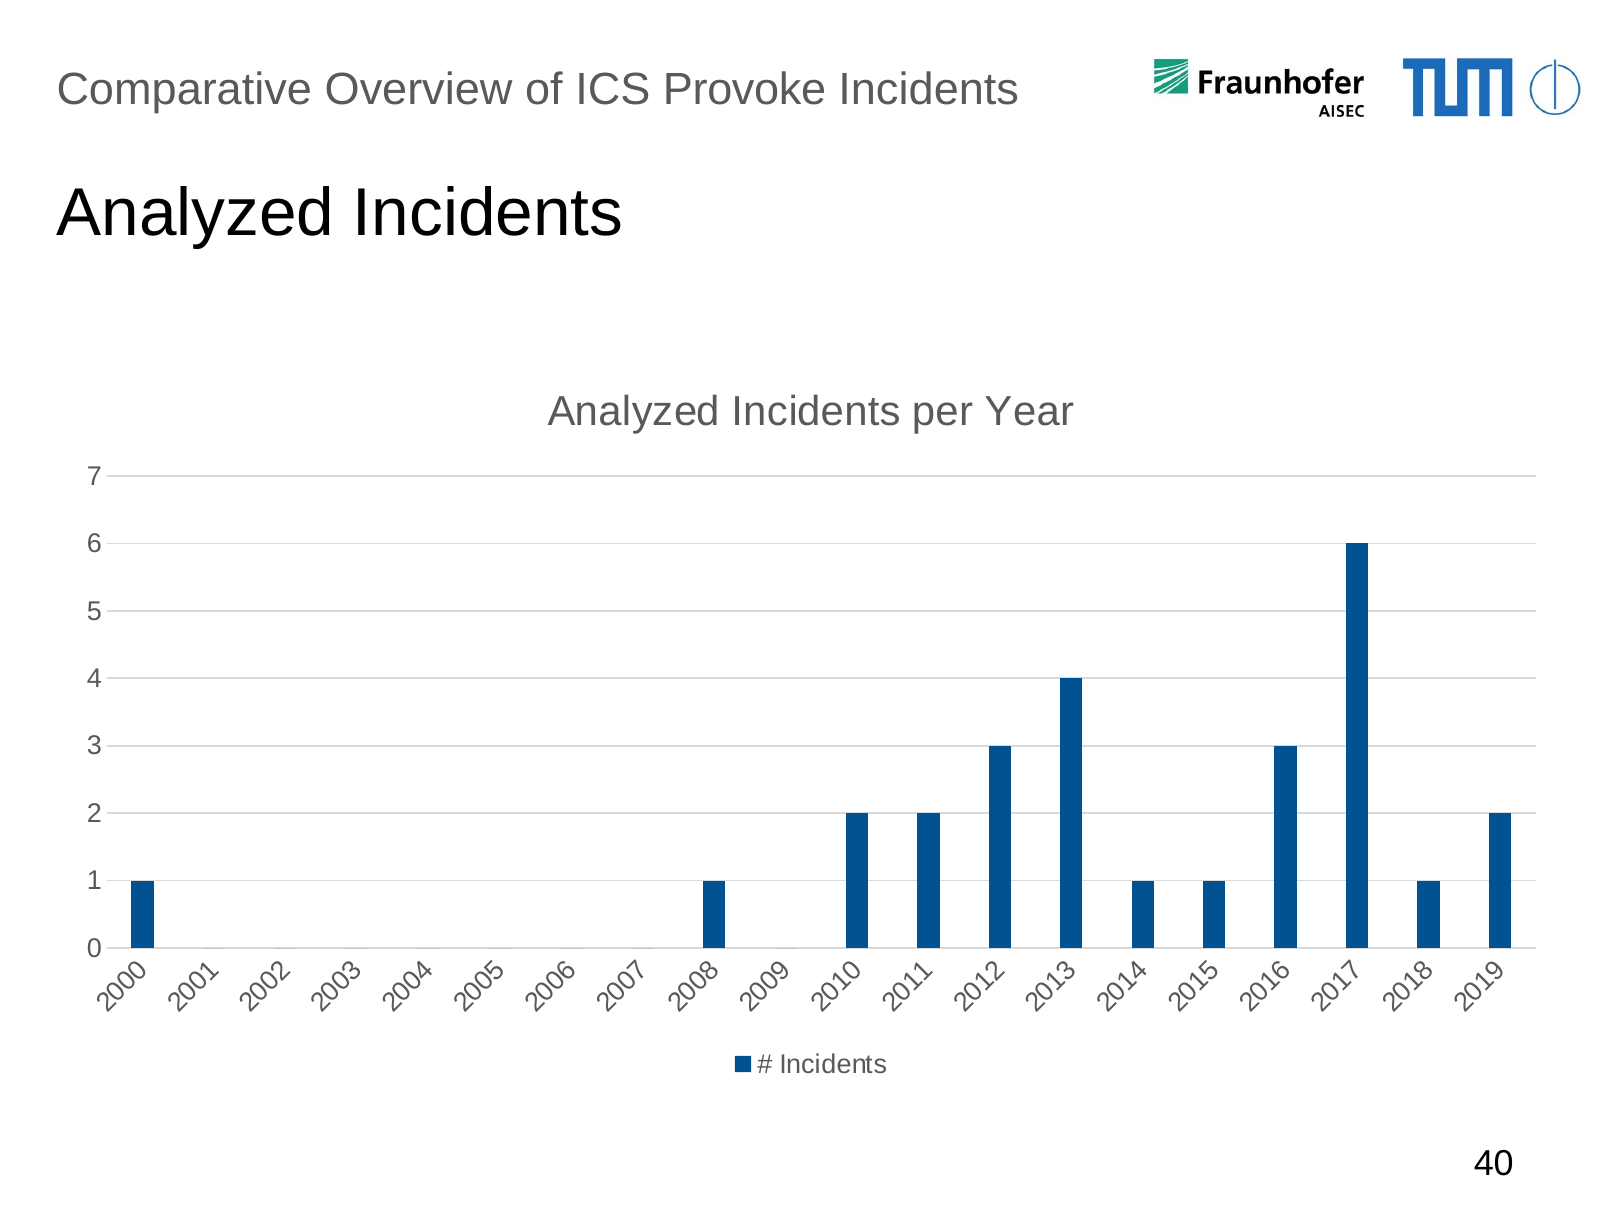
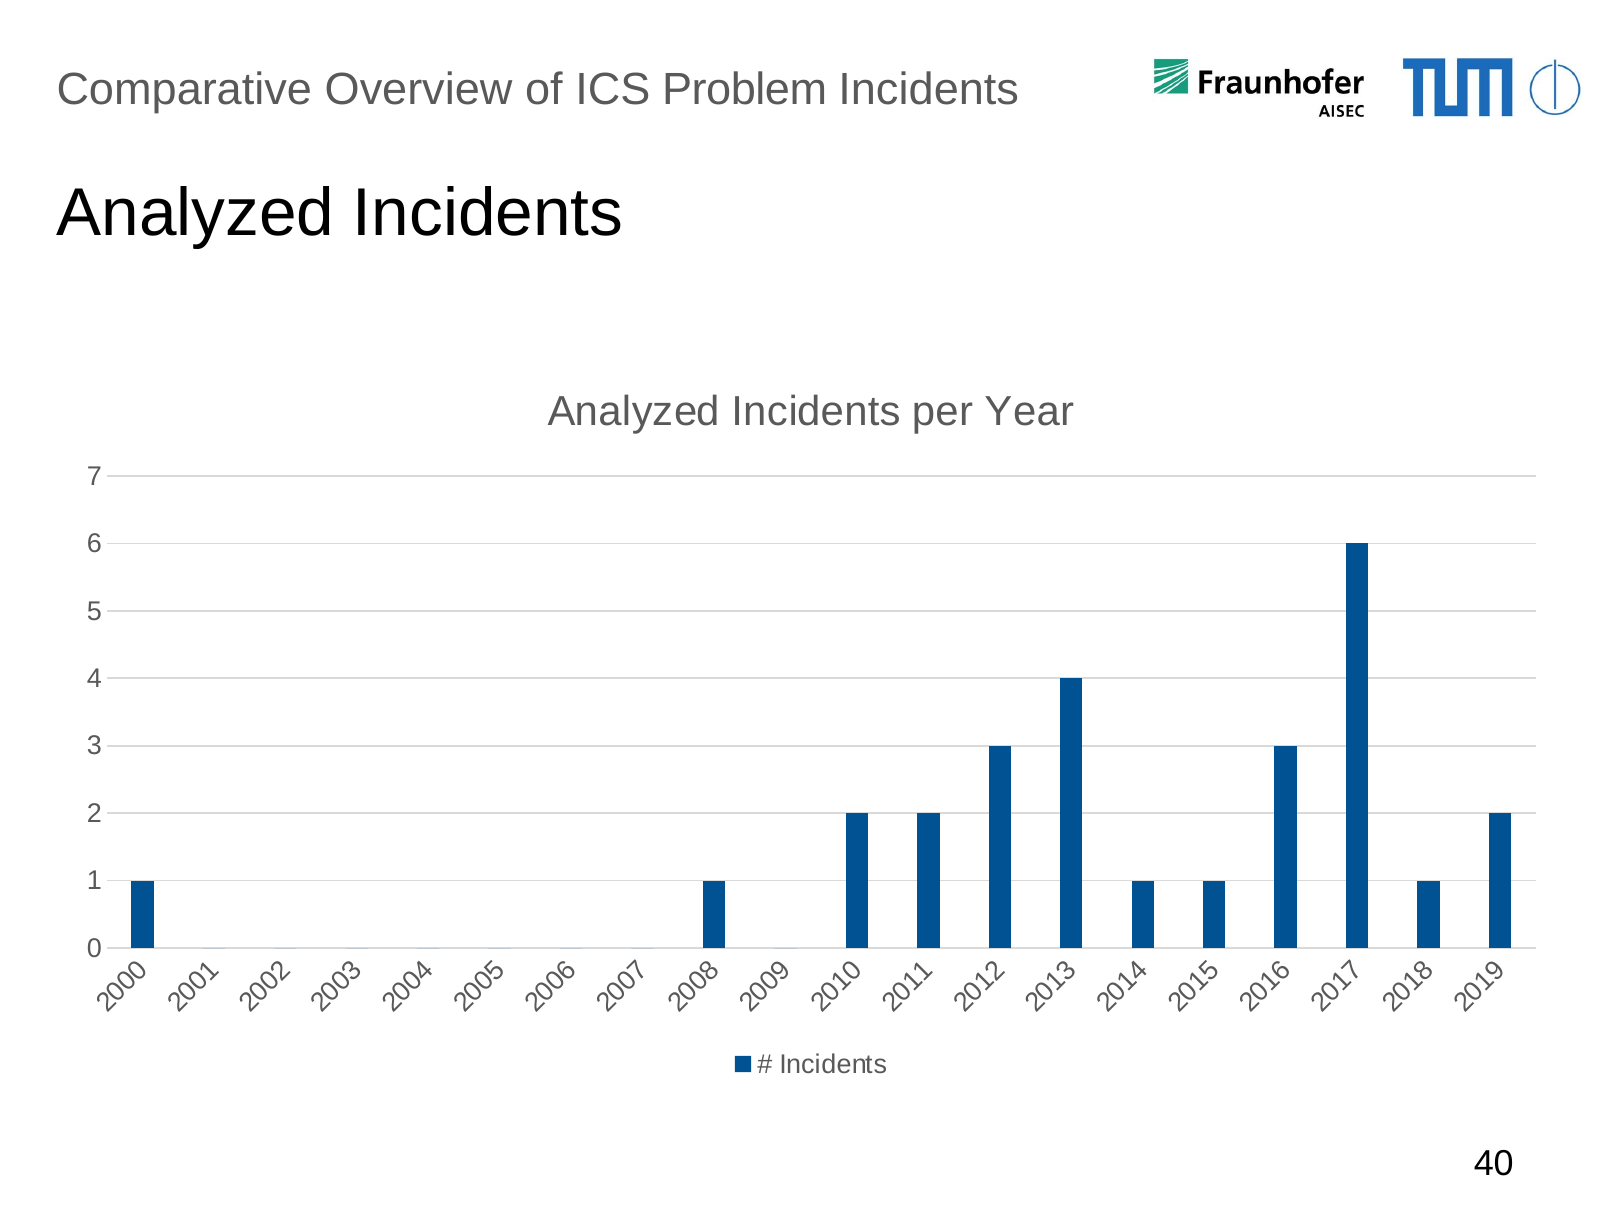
Provoke: Provoke -> Problem
